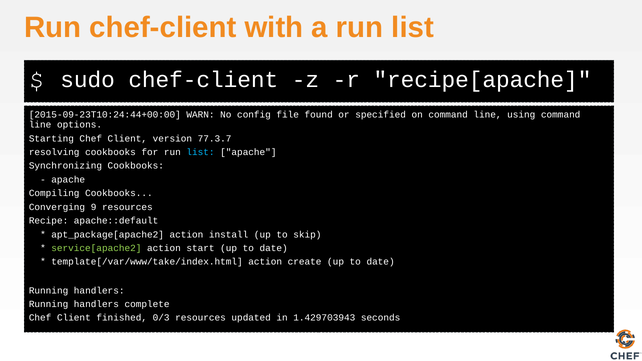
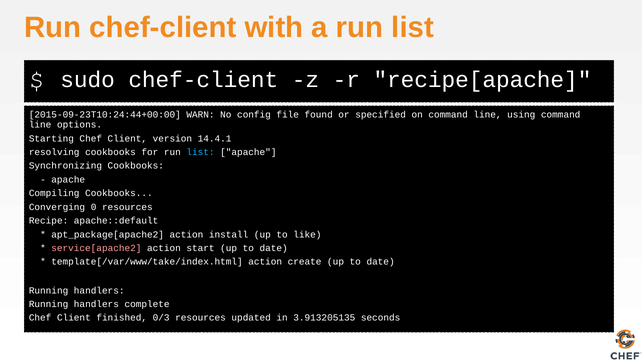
77.3.7: 77.3.7 -> 14.4.1
9: 9 -> 0
skip: skip -> like
service[apache2 colour: light green -> pink
1.429703943: 1.429703943 -> 3.913205135
